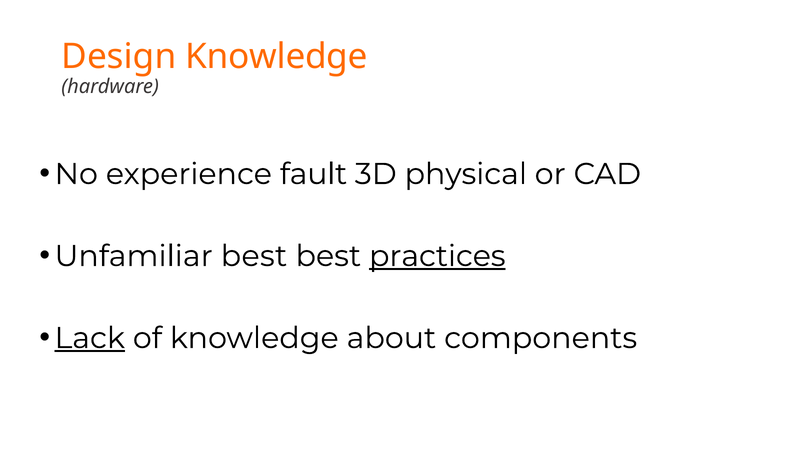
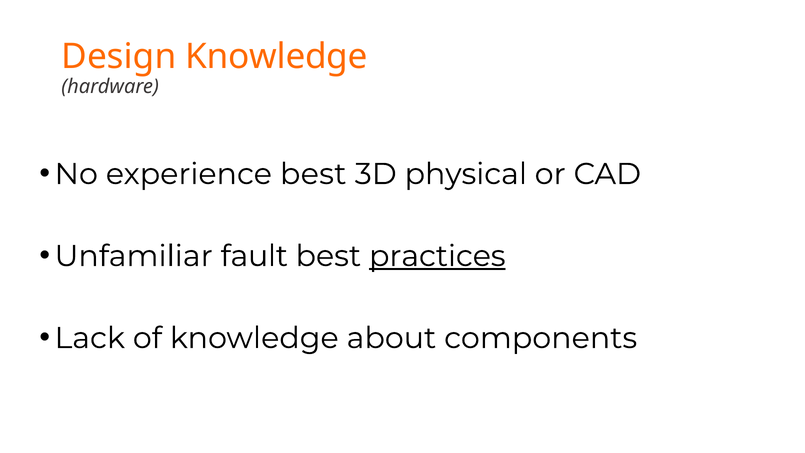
experience fault: fault -> best
Unfamiliar best: best -> fault
Lack underline: present -> none
